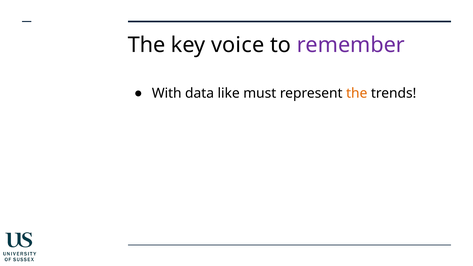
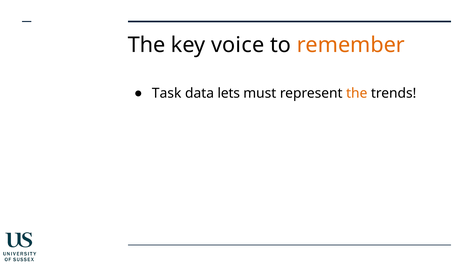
remember colour: purple -> orange
With: With -> Task
like: like -> lets
